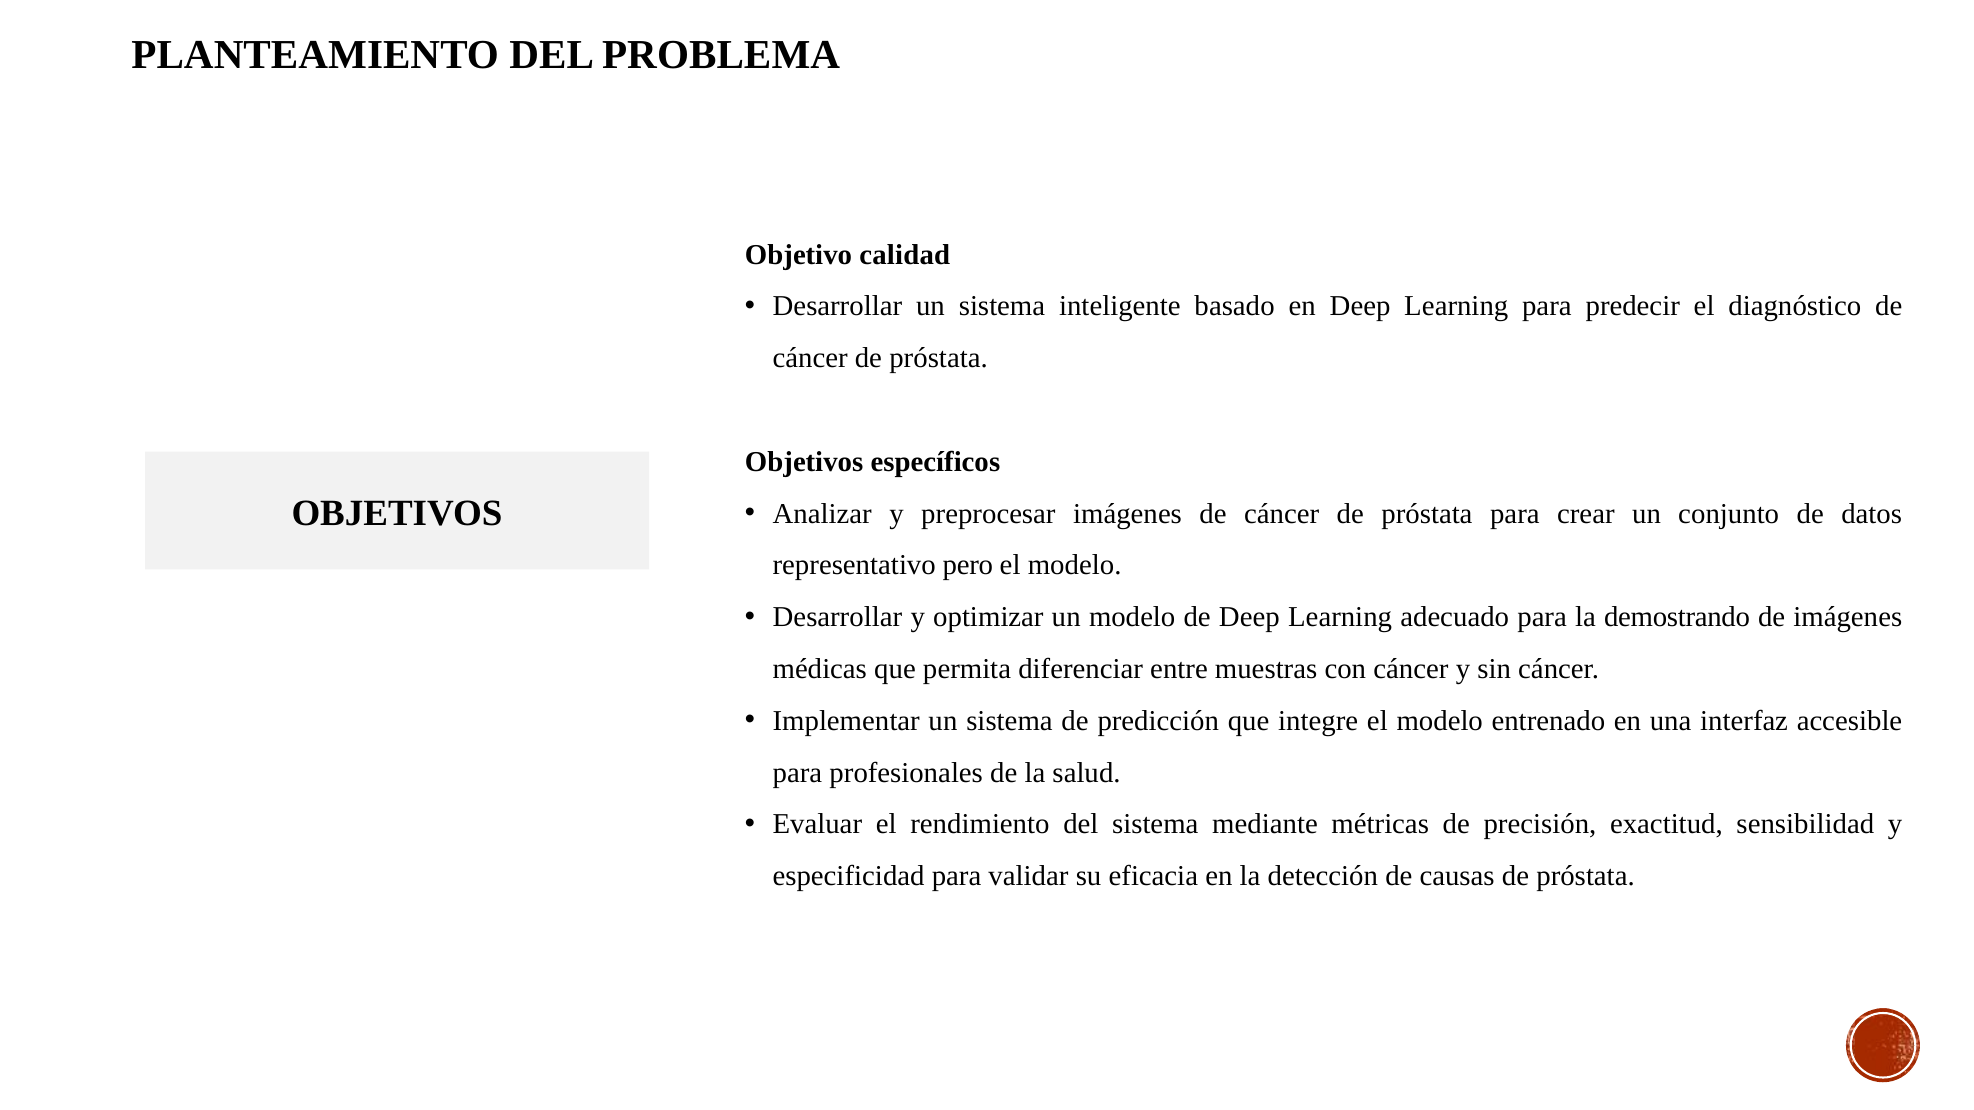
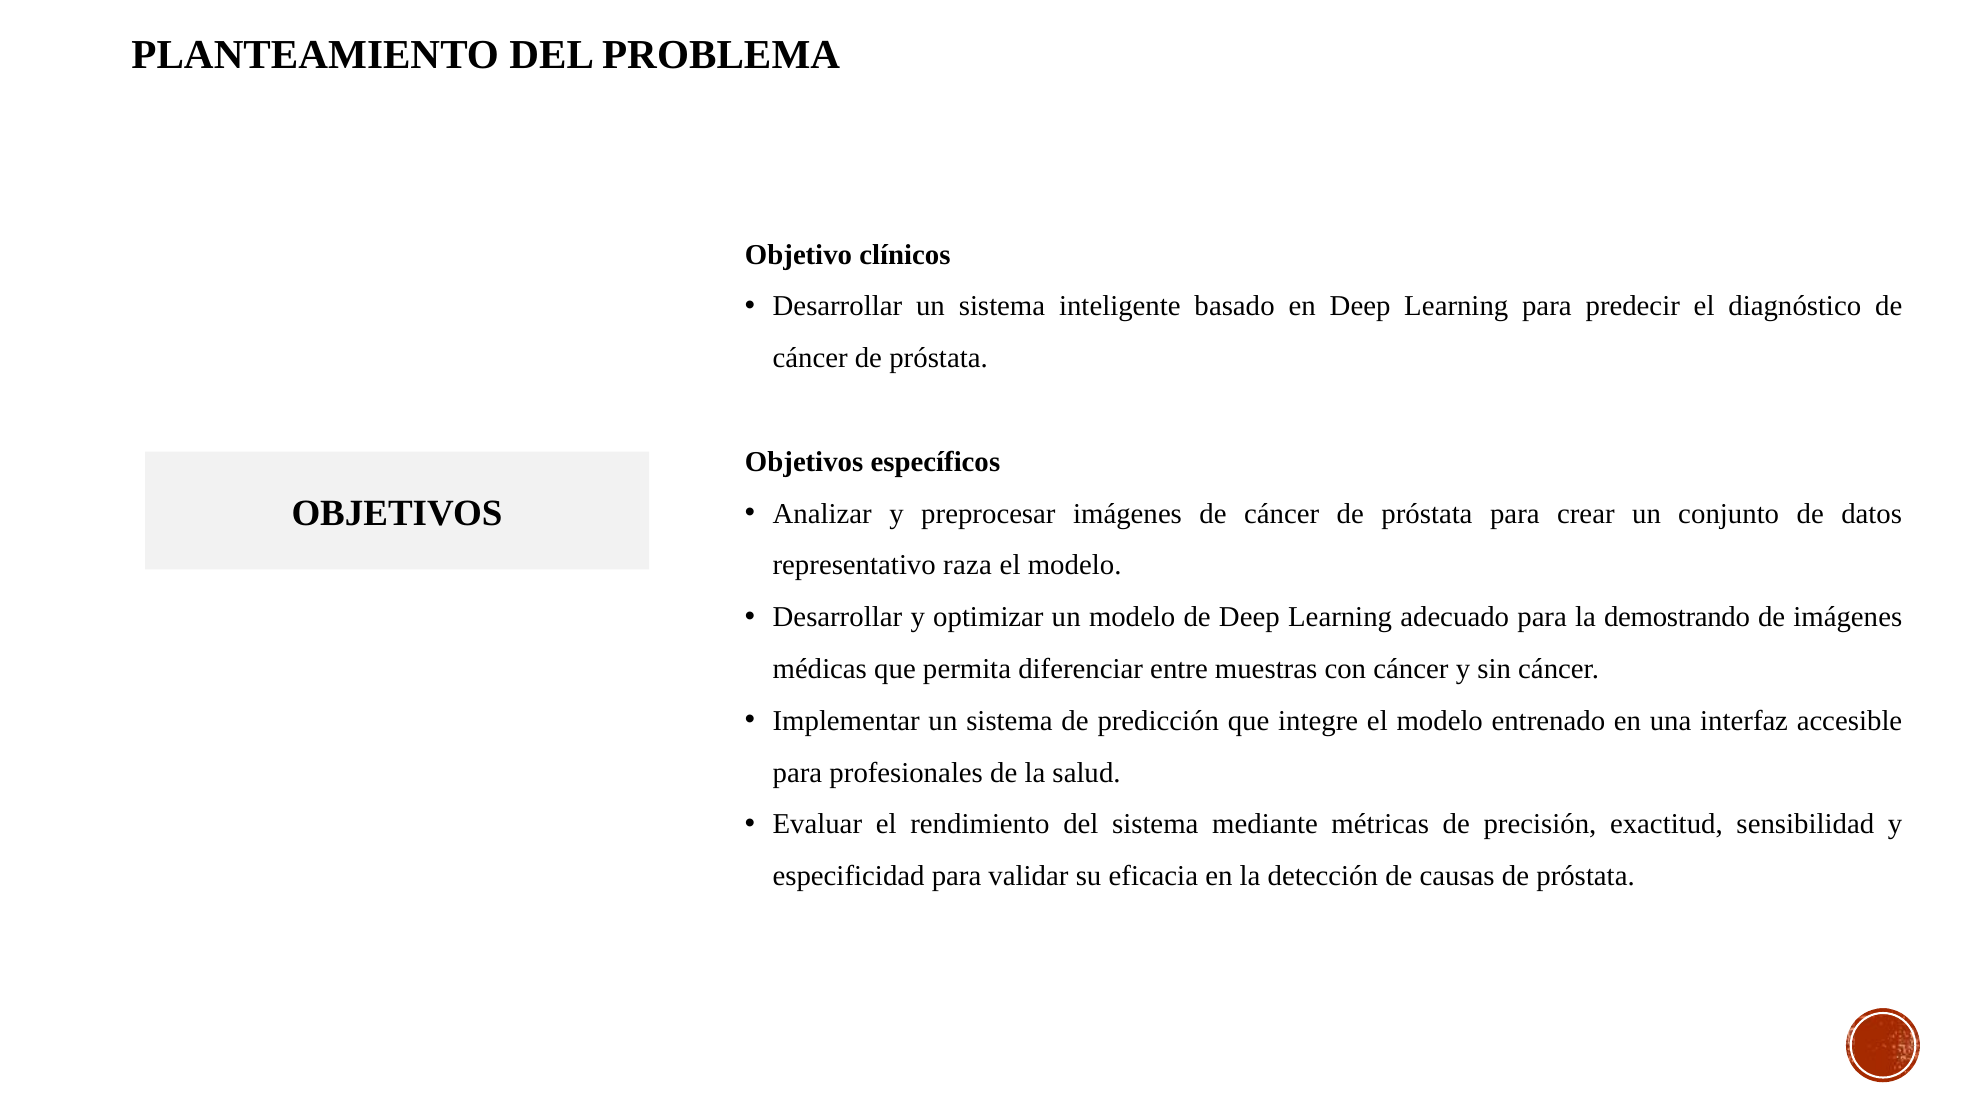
calidad: calidad -> clínicos
pero: pero -> raza
